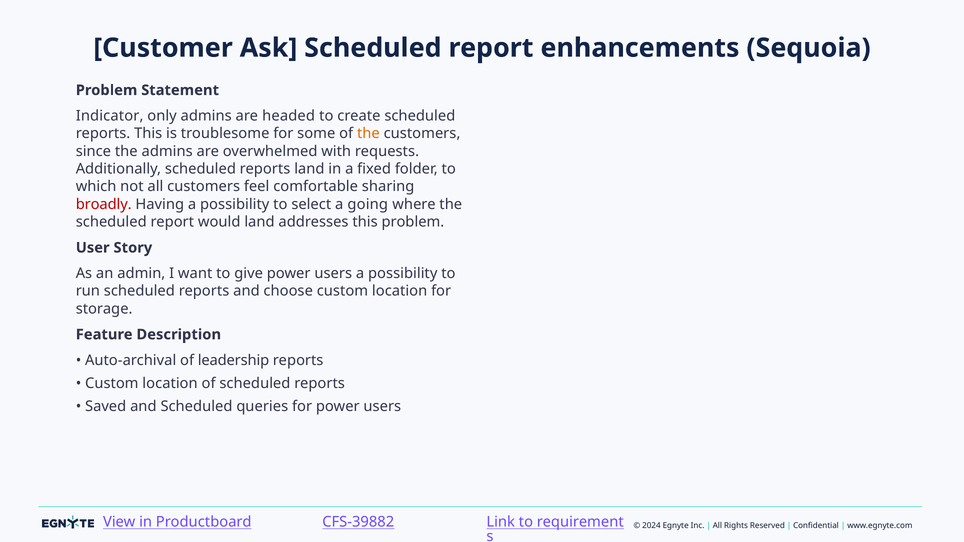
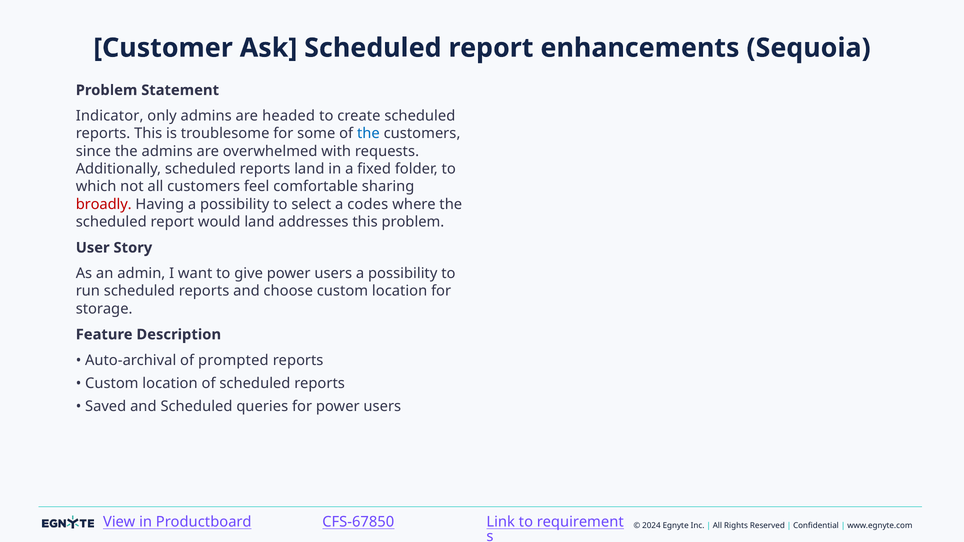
the at (368, 134) colour: orange -> blue
going: going -> codes
leadership: leadership -> prompted
CFS-39882: CFS-39882 -> CFS-67850
